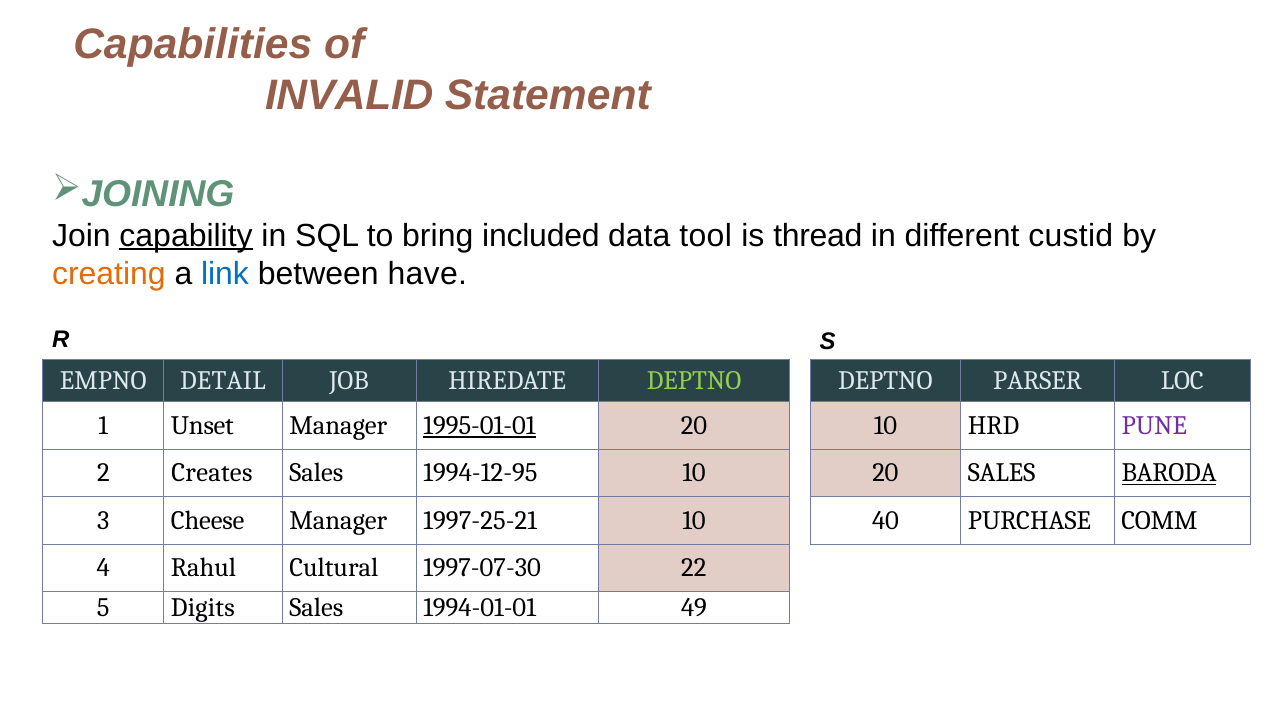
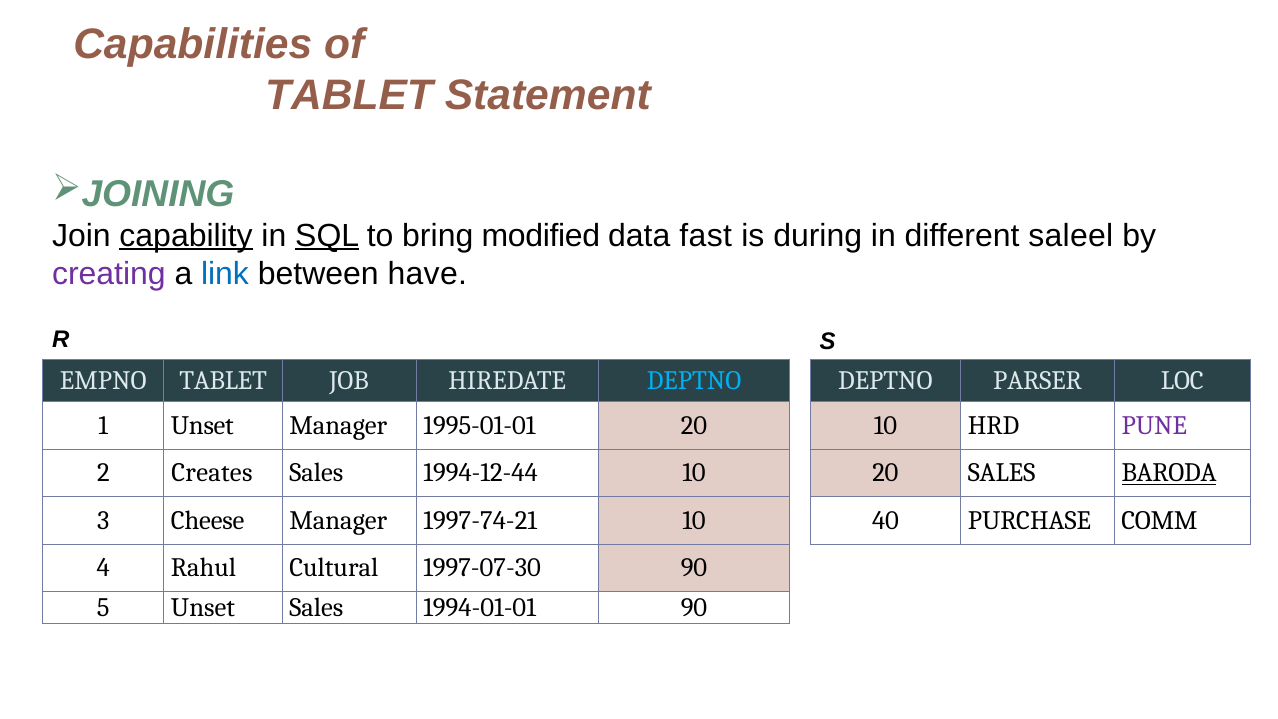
INVALID at (349, 96): INVALID -> TABLET
SQL underline: none -> present
included: included -> modified
tool: tool -> fast
thread: thread -> during
custid: custid -> saleel
creating colour: orange -> purple
EMPNO DETAIL: DETAIL -> TABLET
DEPTNO at (694, 381) colour: light green -> light blue
1995-01-01 underline: present -> none
1994-12-95: 1994-12-95 -> 1994-12-44
1997-25-21: 1997-25-21 -> 1997-74-21
1997-07-30 22: 22 -> 90
5 Digits: Digits -> Unset
1994-01-01 49: 49 -> 90
